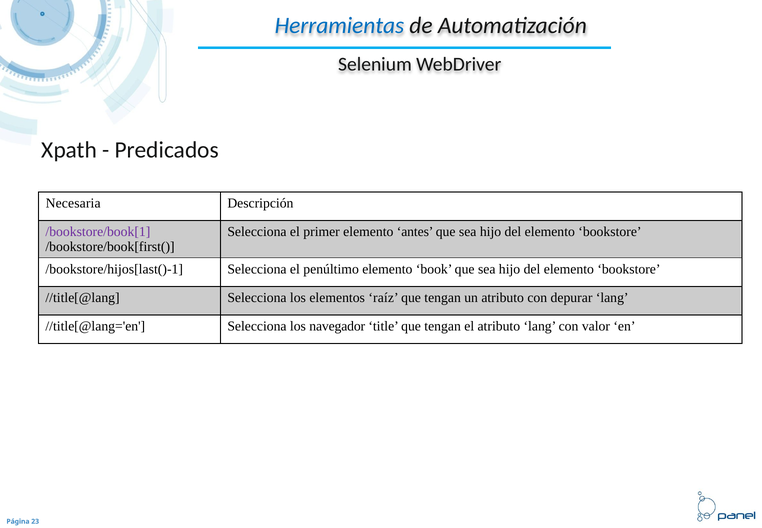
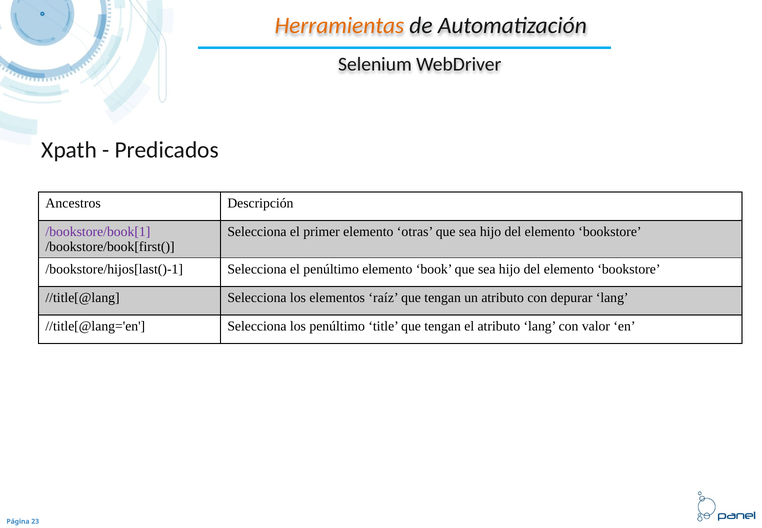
Herramientas colour: blue -> orange
Necesaria: Necesaria -> Ancestros
antes: antes -> otras
los navegador: navegador -> penúltimo
